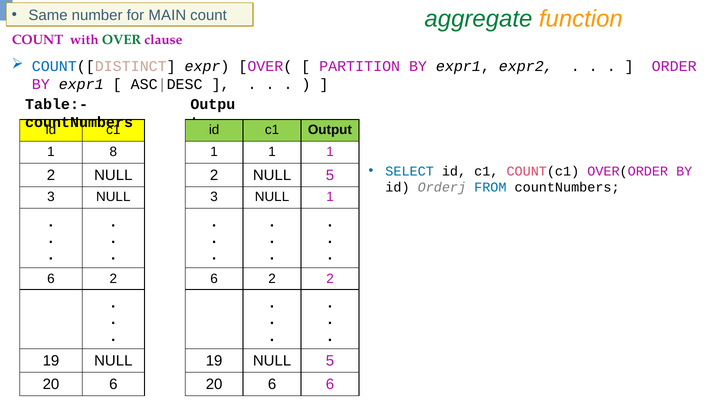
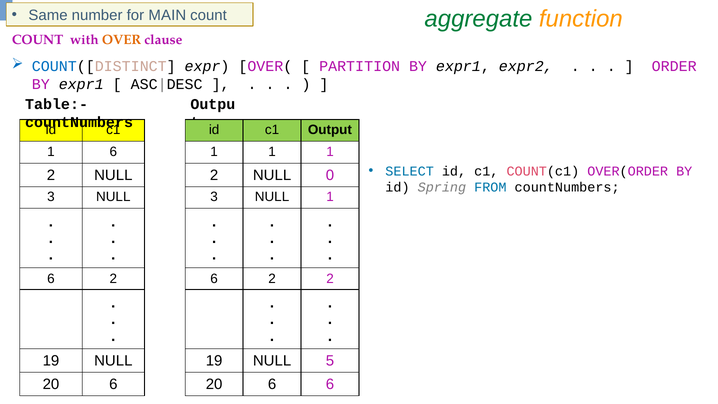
OVER colour: green -> orange
1 8: 8 -> 6
2 NULL 5: 5 -> 0
Orderj: Orderj -> Spring
